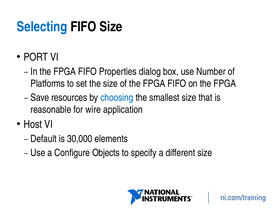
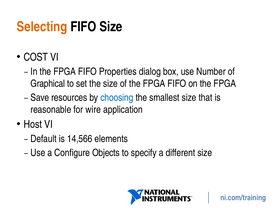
Selecting colour: blue -> orange
PORT: PORT -> COST
Platforms: Platforms -> Graphical
30,000: 30,000 -> 14,566
